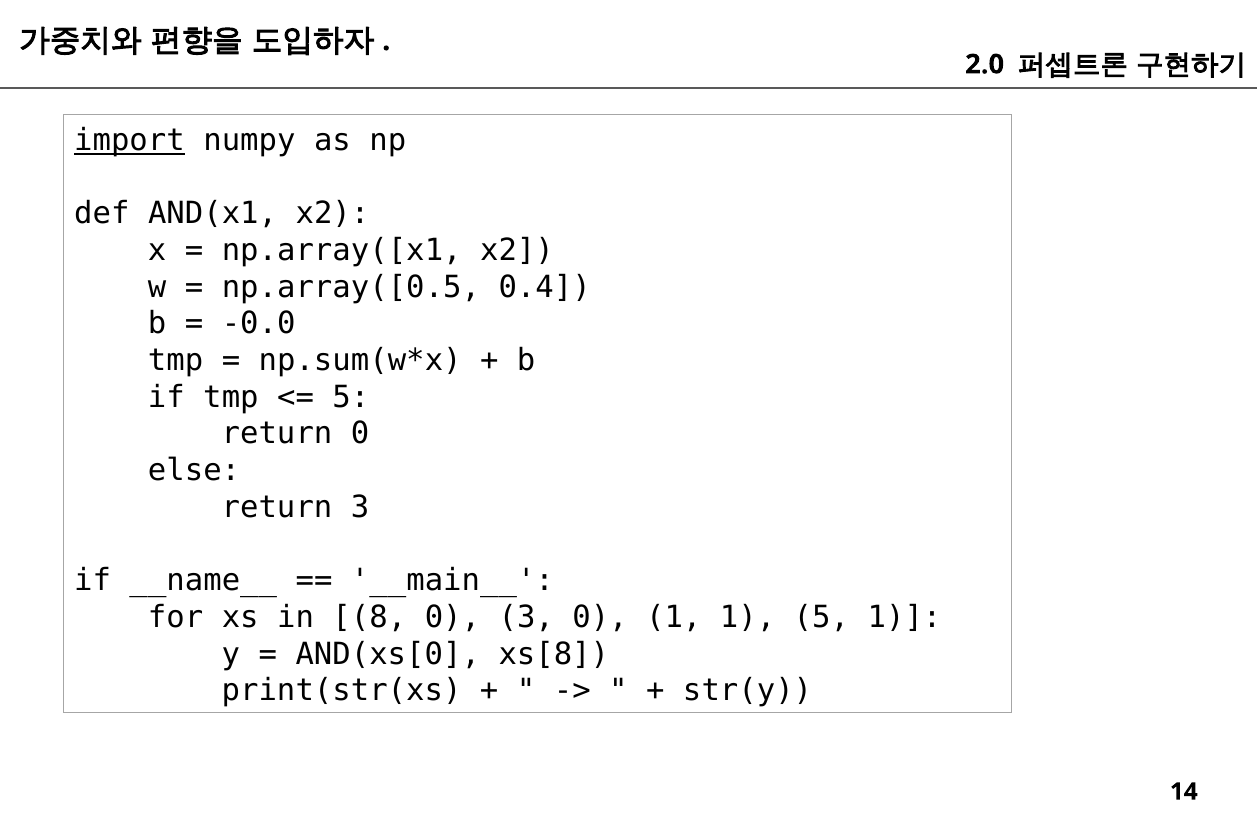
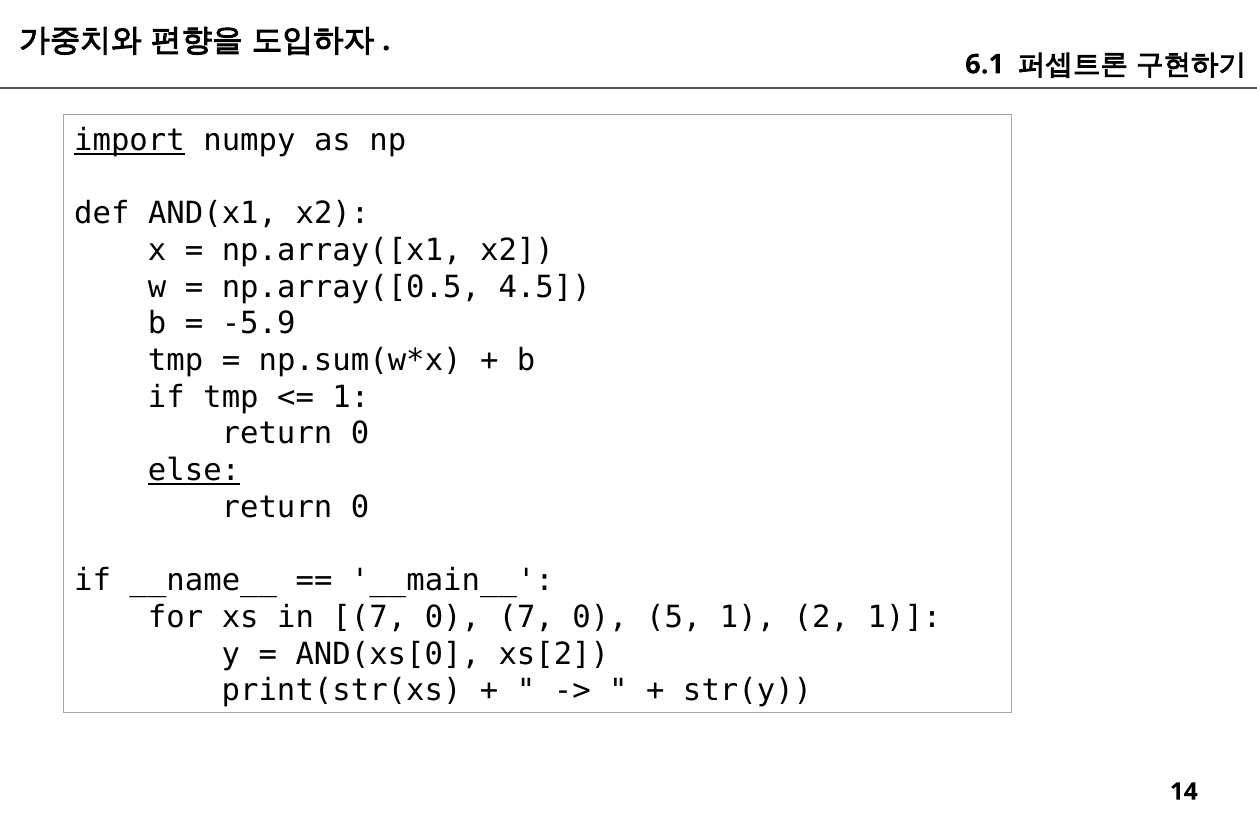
2.0: 2.0 -> 6.1
0.4: 0.4 -> 4.5
-0.0: -0.0 -> -5.9
5 at (351, 398): 5 -> 1
else underline: none -> present
3 at (360, 508): 3 -> 0
in 8: 8 -> 7
0 3: 3 -> 7
0 1: 1 -> 5
1 5: 5 -> 2
xs[8: xs[8 -> xs[2
